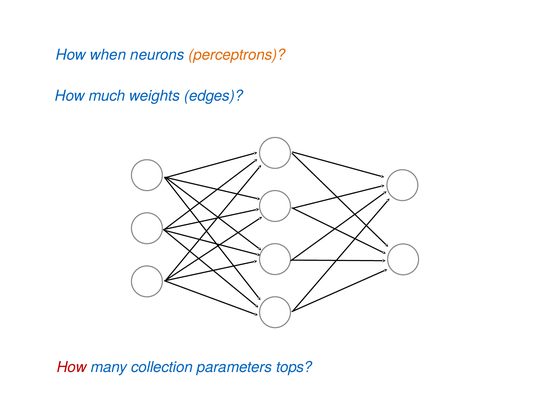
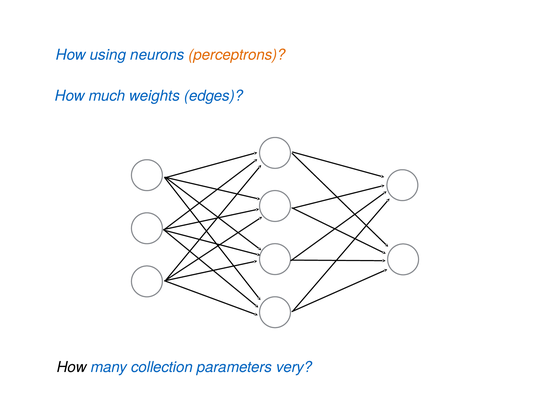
when: when -> using
How at (72, 368) colour: red -> black
tops: tops -> very
